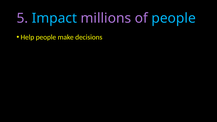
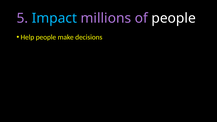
people at (174, 18) colour: light blue -> white
